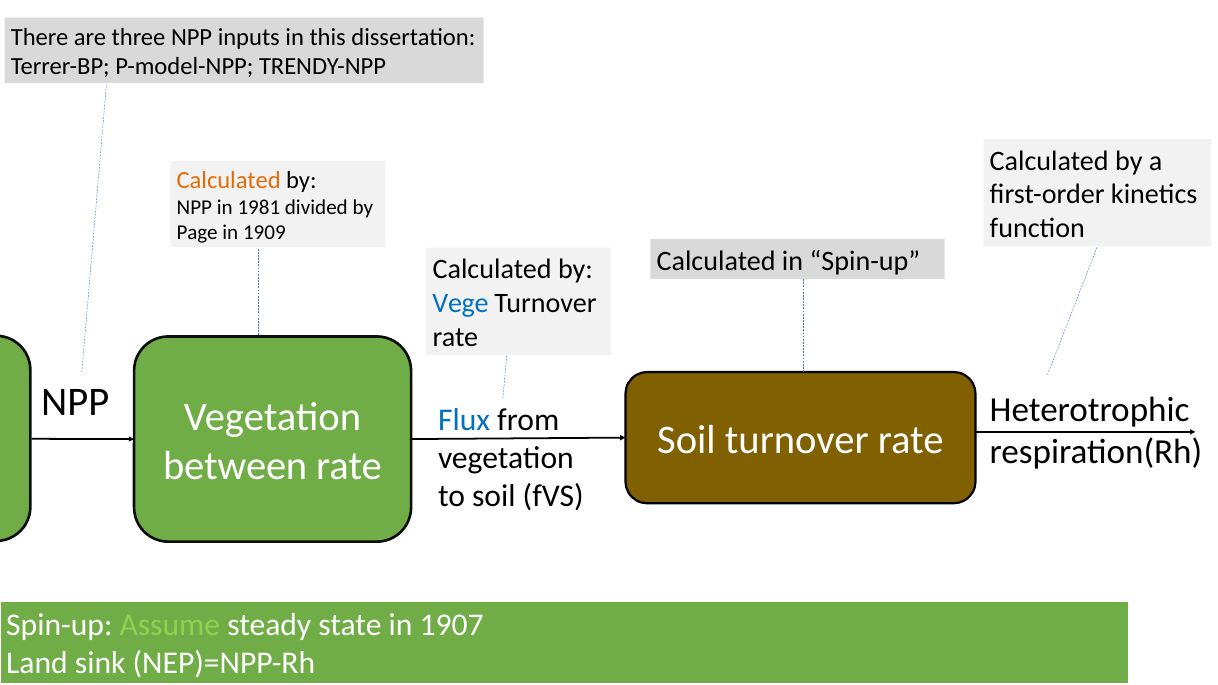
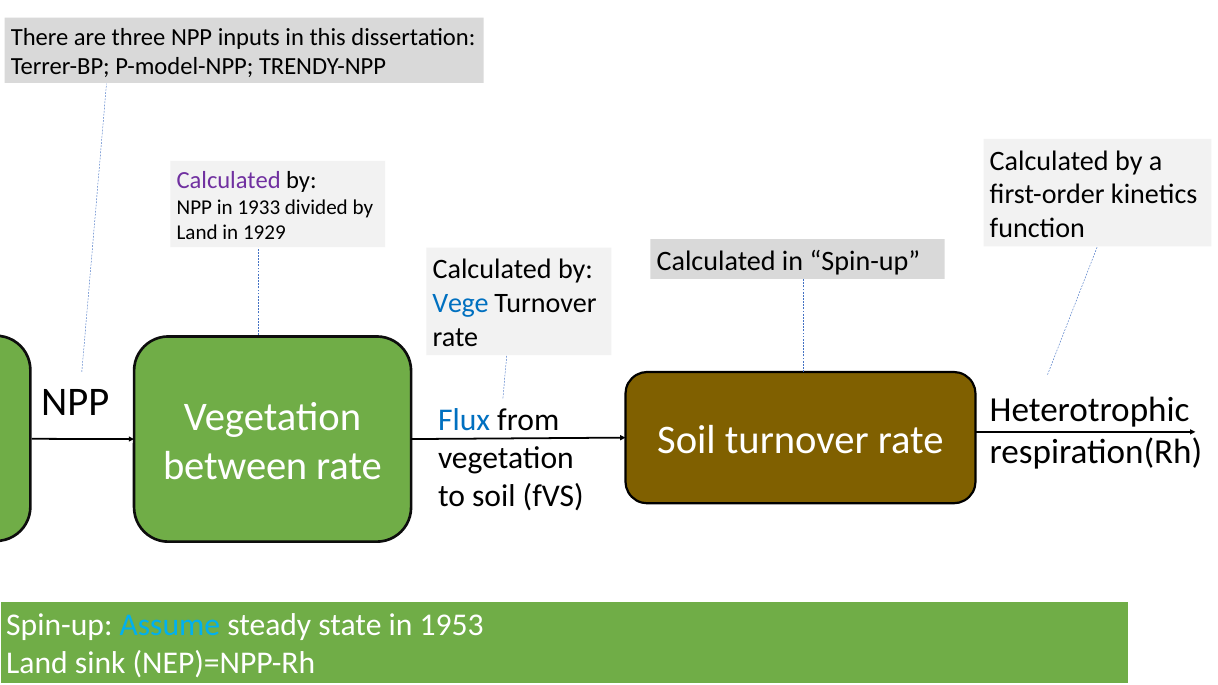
Calculated at (229, 180) colour: orange -> purple
1981: 1981 -> 1933
Page at (197, 233): Page -> Land
1909: 1909 -> 1929
Assume colour: light green -> light blue
1907: 1907 -> 1953
